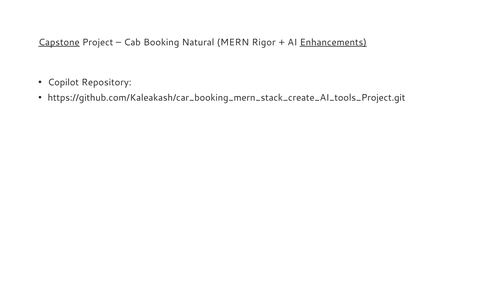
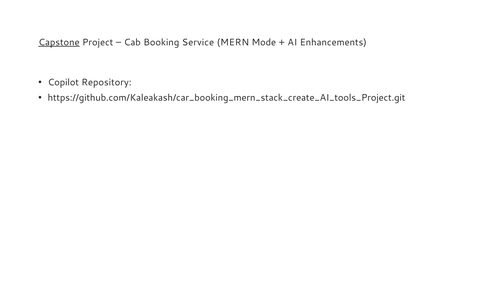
Natural: Natural -> Service
Rigor: Rigor -> Mode
Enhancements underline: present -> none
